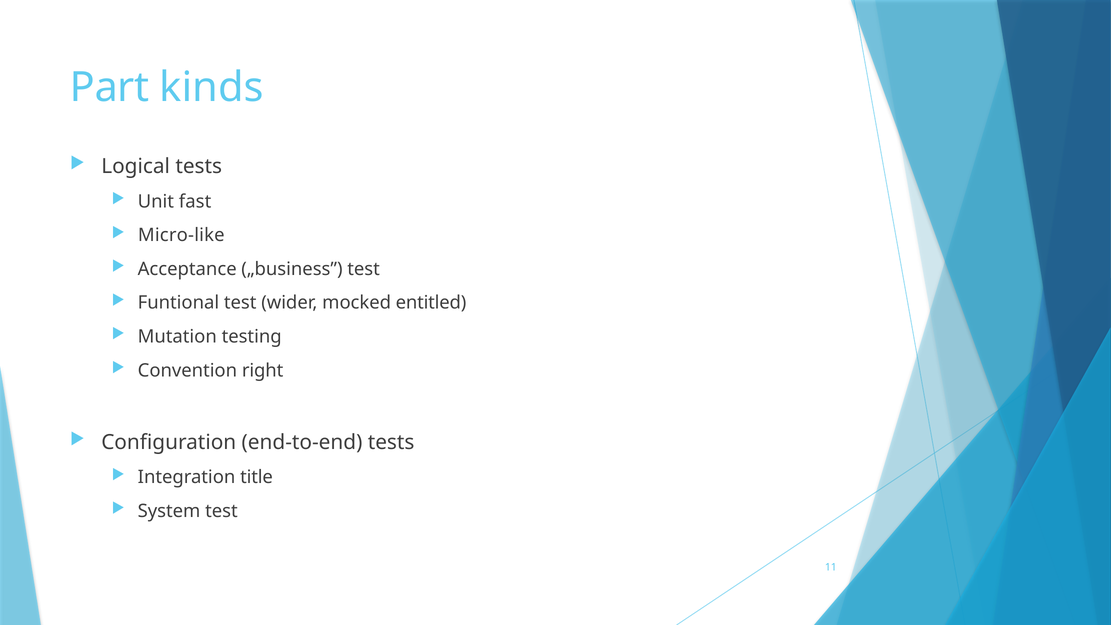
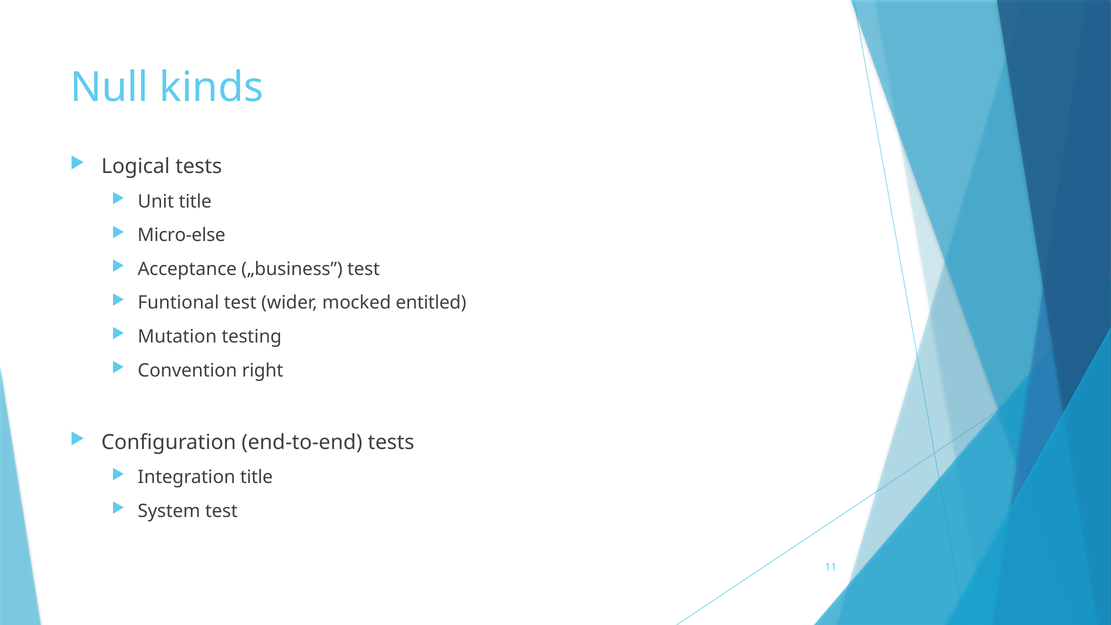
Part: Part -> Null
Unit fast: fast -> title
Micro-like: Micro-like -> Micro-else
